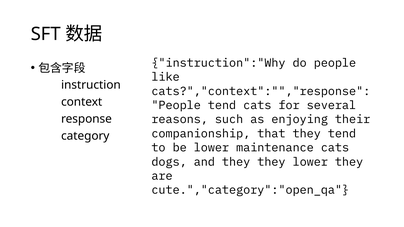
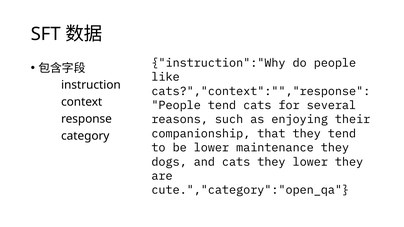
maintenance cats: cats -> they
and they: they -> cats
